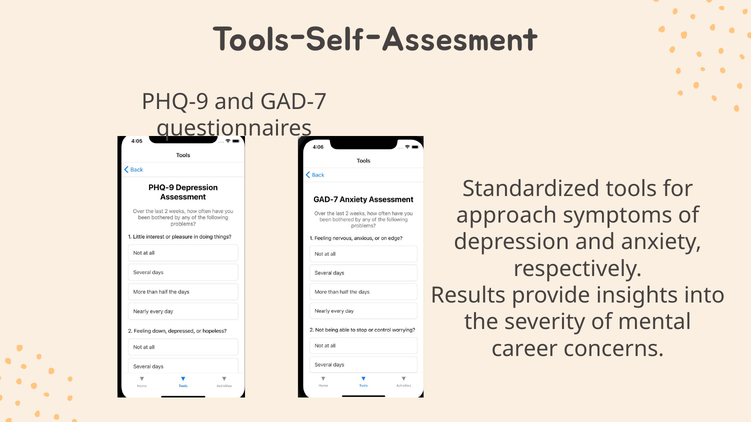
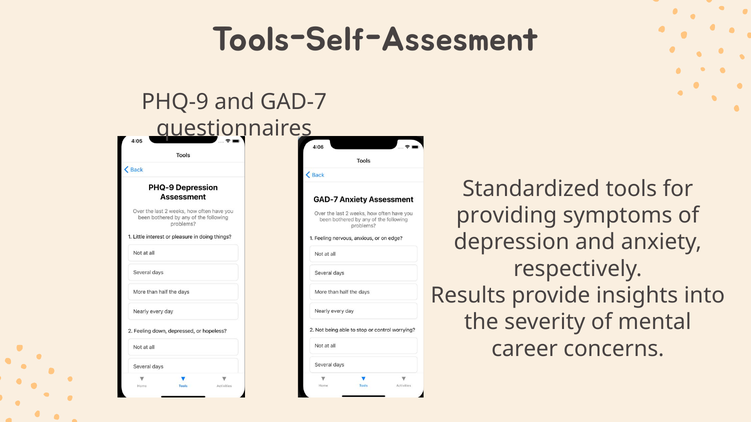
approach: approach -> providing
